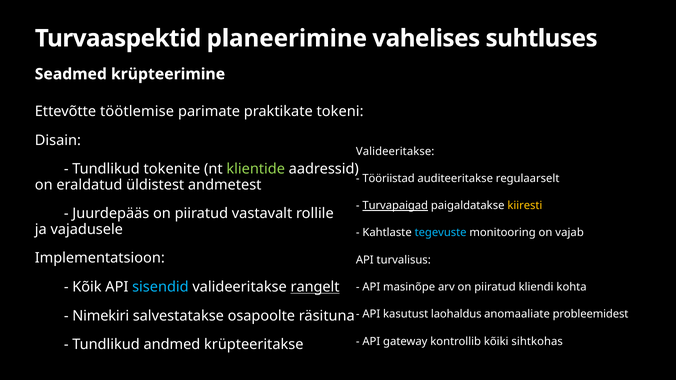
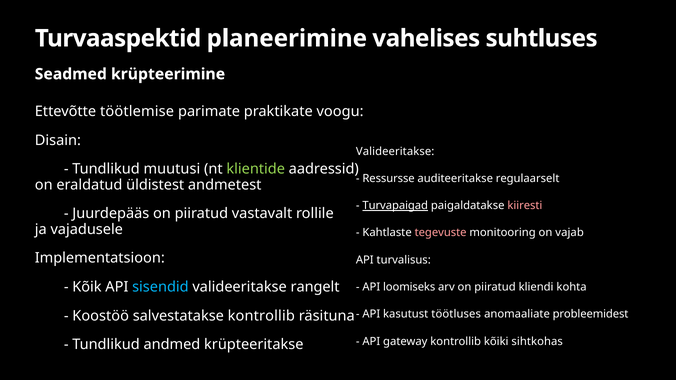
tokeni: tokeni -> voogu
tokenite: tokenite -> muutusi
Tööriistad: Tööriistad -> Ressursse
kiiresti colour: yellow -> pink
tegevuste colour: light blue -> pink
rangelt underline: present -> none
masinõpe: masinõpe -> loomiseks
laohaldus: laohaldus -> töötluses
Nimekiri: Nimekiri -> Koostöö
salvestatakse osapoolte: osapoolte -> kontrollib
